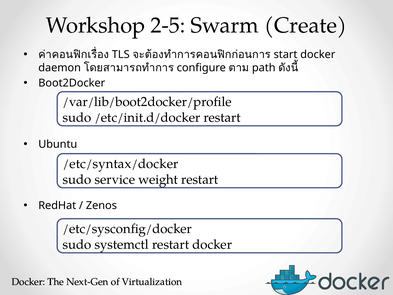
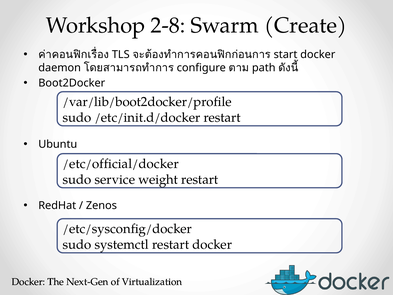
2-5: 2-5 -> 2-8
/etc/syntax/docker: /etc/syntax/docker -> /etc/official/docker
